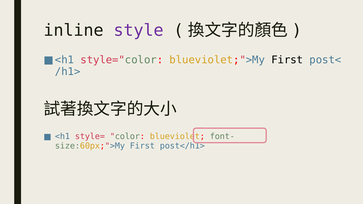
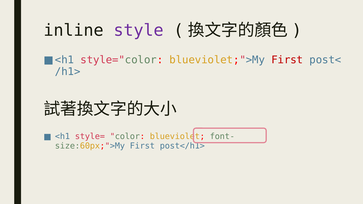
First at (287, 60) colour: black -> red
